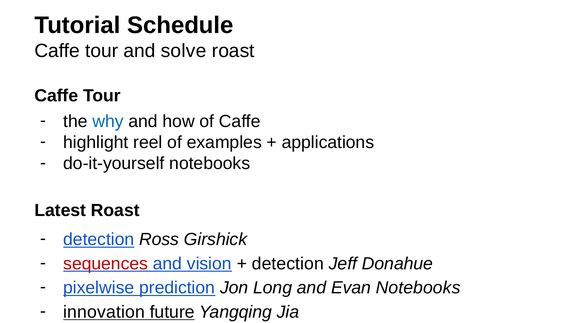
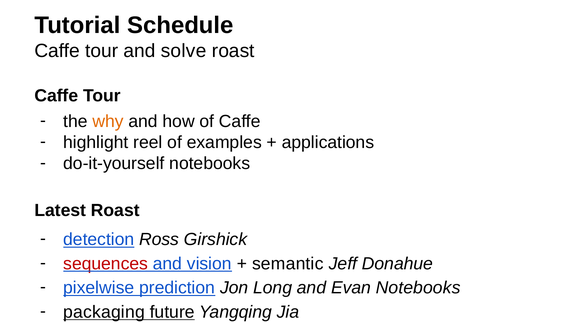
why colour: blue -> orange
detection at (288, 264): detection -> semantic
innovation: innovation -> packaging
